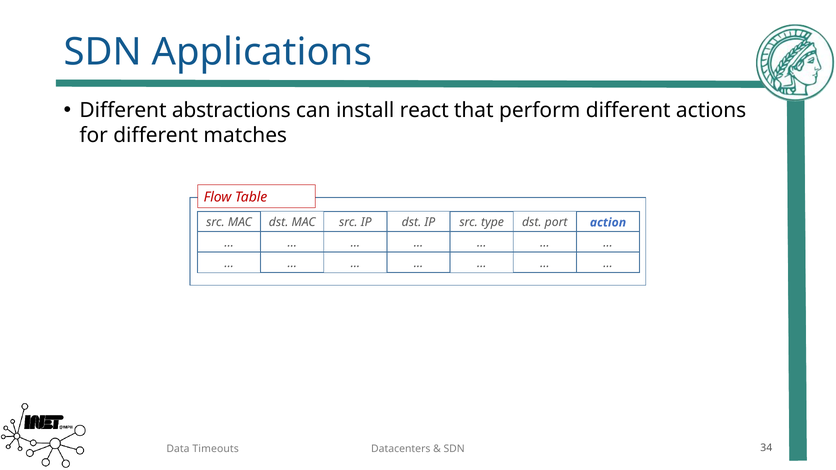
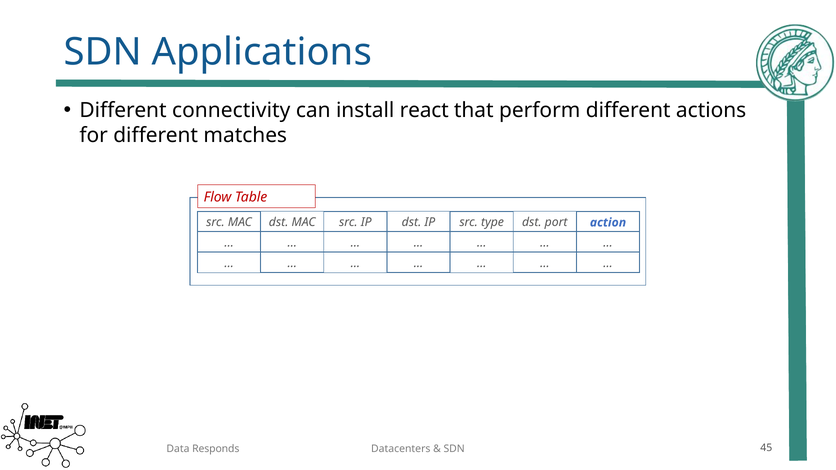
abstractions: abstractions -> connectivity
Timeouts: Timeouts -> Responds
34: 34 -> 45
